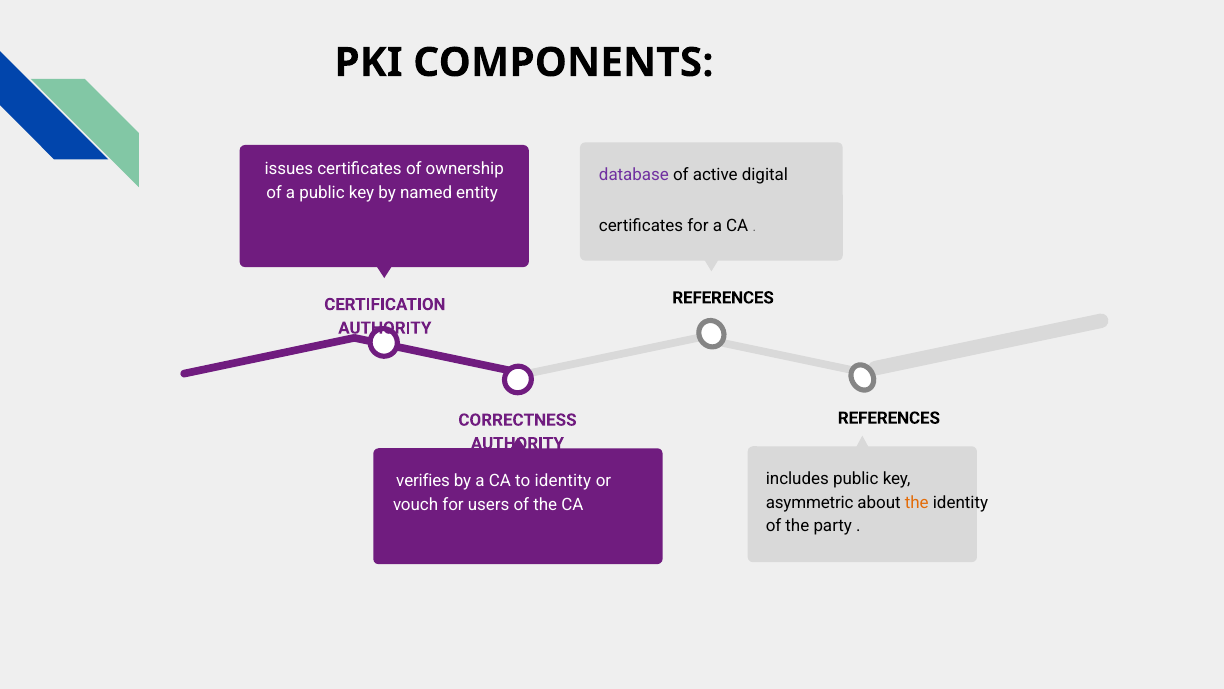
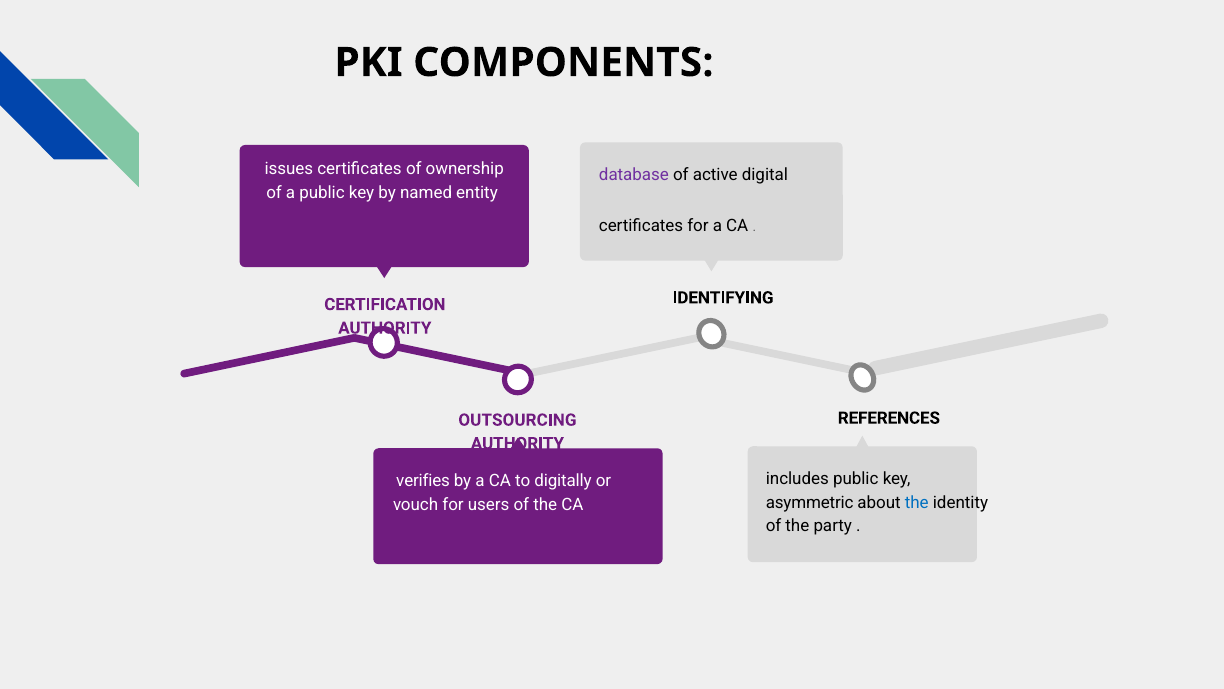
REFERENCES at (723, 298): REFERENCES -> IDENTIFYING
CORRECTNESS: CORRECTNESS -> OUTSOURCING
to identity: identity -> digitally
the at (917, 502) colour: orange -> blue
